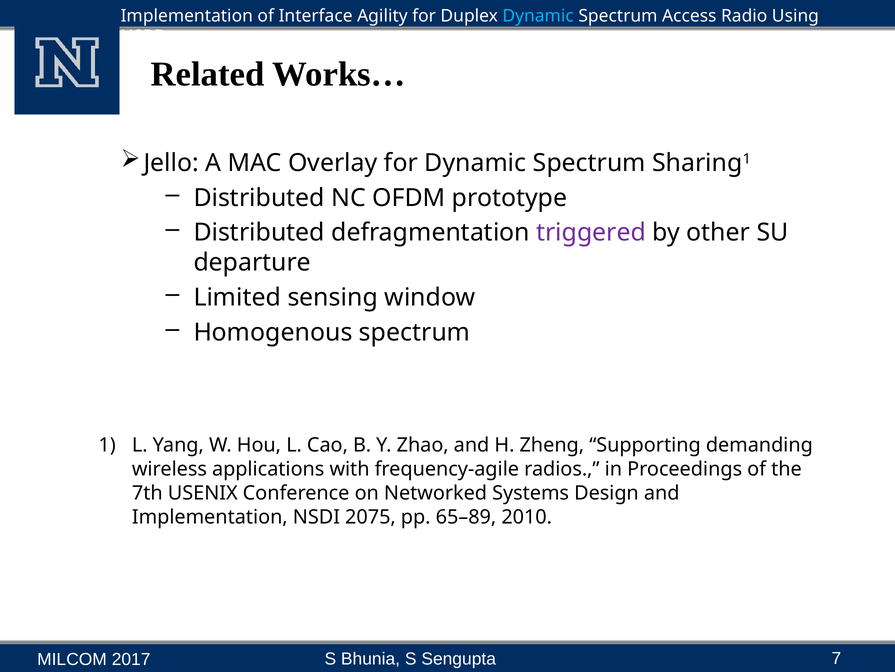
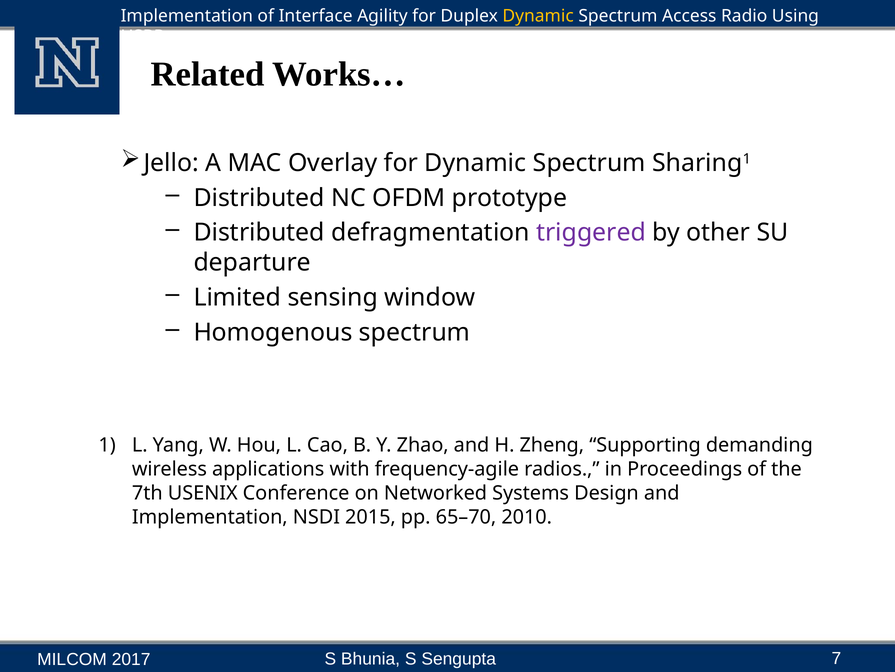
Dynamic at (538, 16) colour: light blue -> yellow
2075: 2075 -> 2015
65–89: 65–89 -> 65–70
